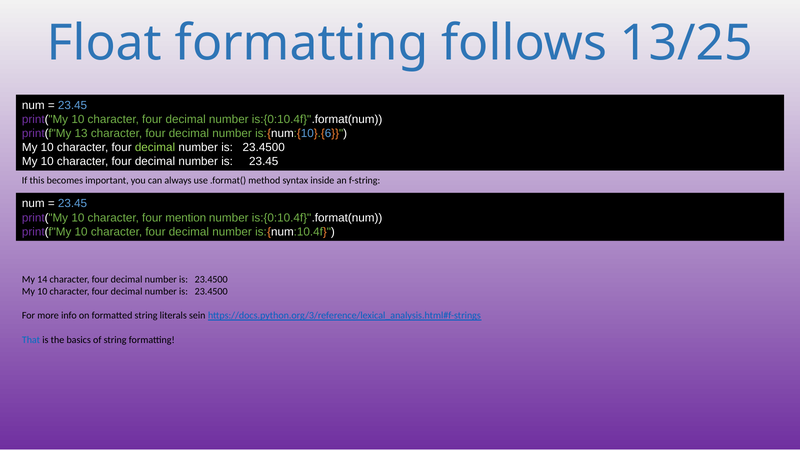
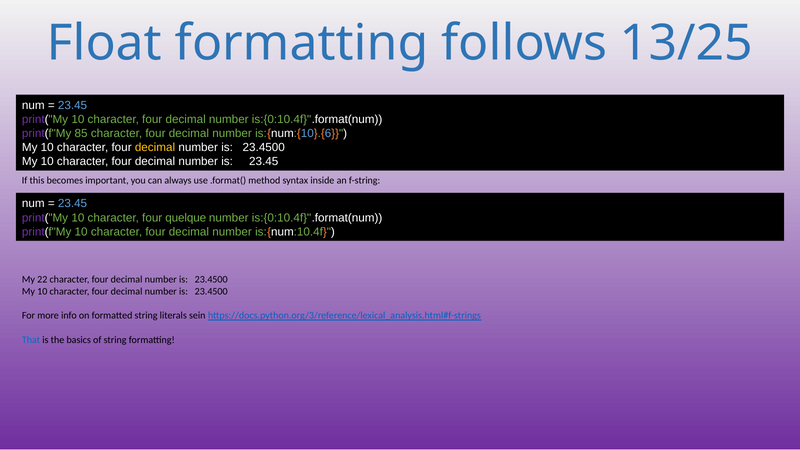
13: 13 -> 85
decimal at (155, 147) colour: light green -> yellow
mention: mention -> quelque
14: 14 -> 22
